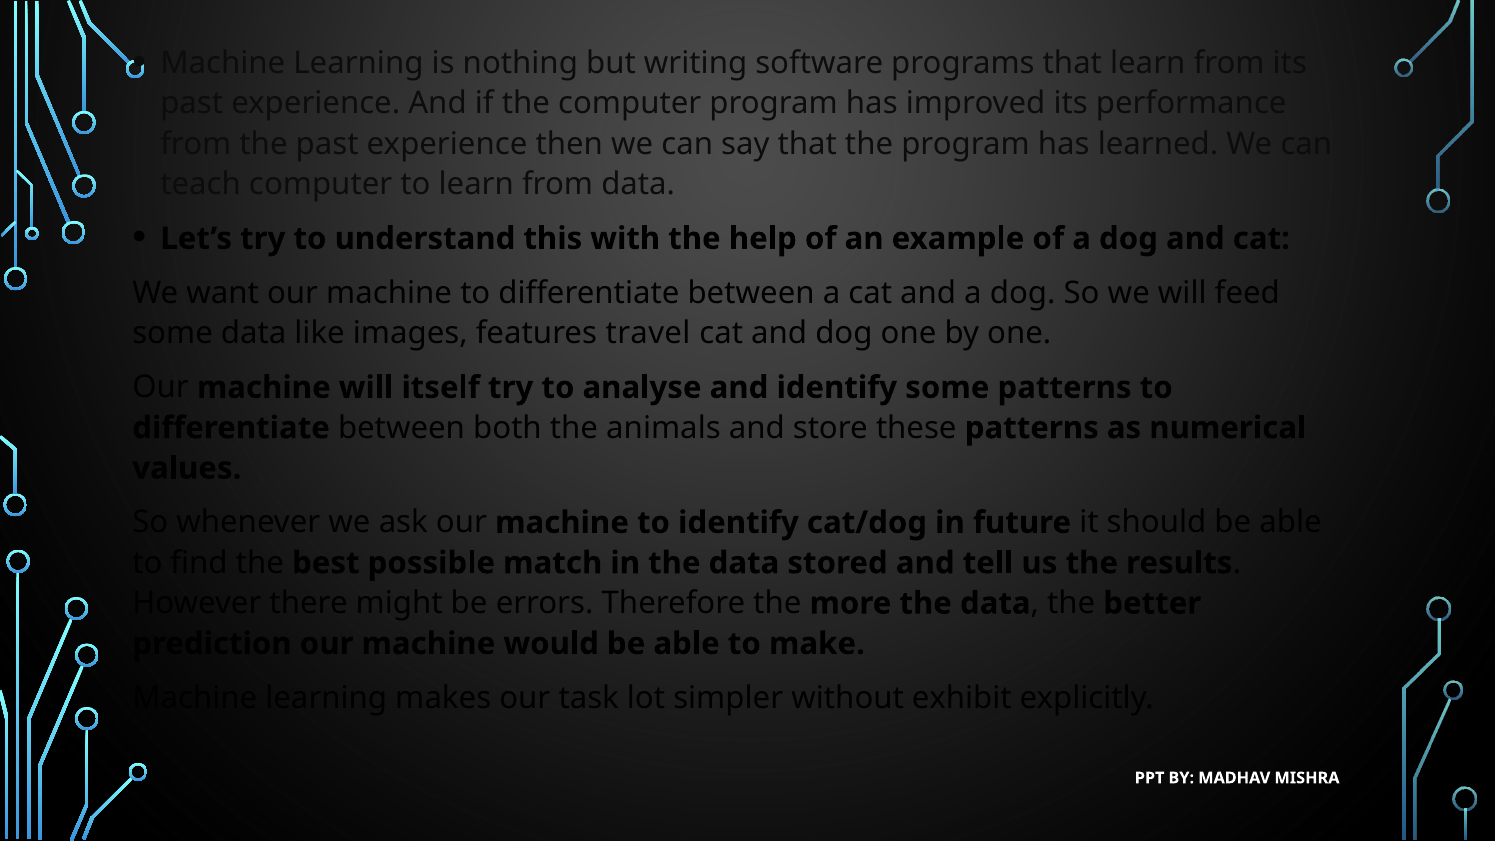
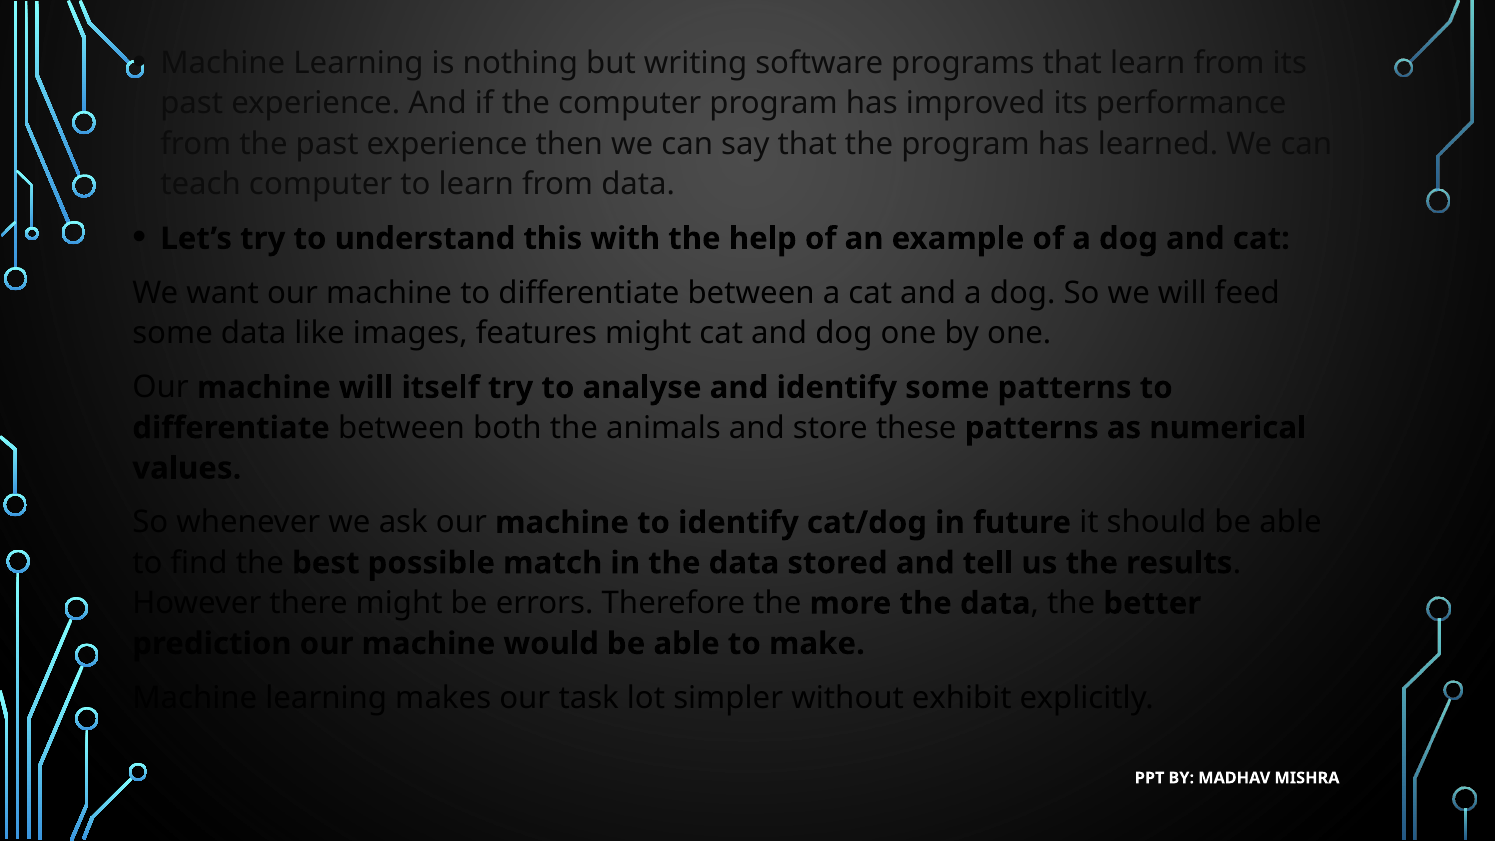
features travel: travel -> might
